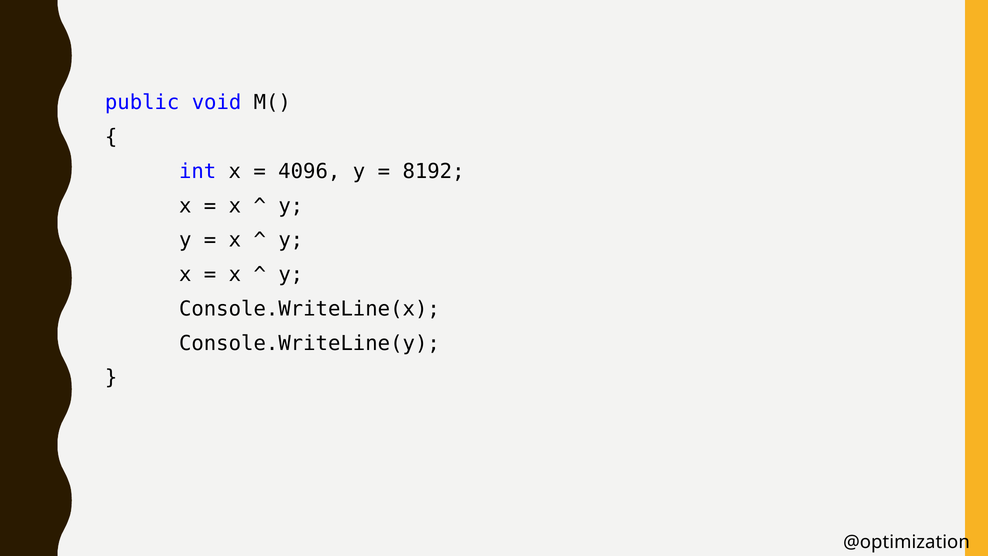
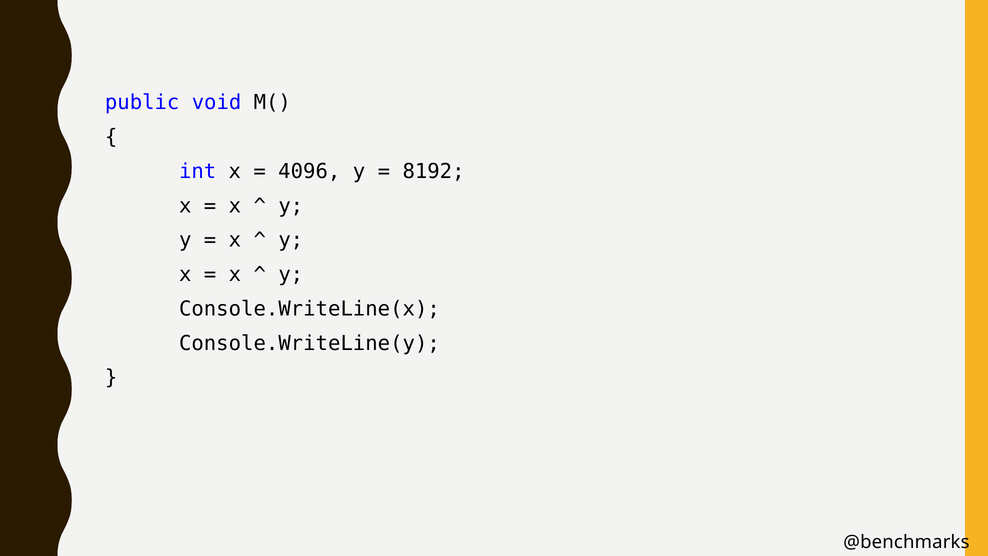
@optimization: @optimization -> @benchmarks
